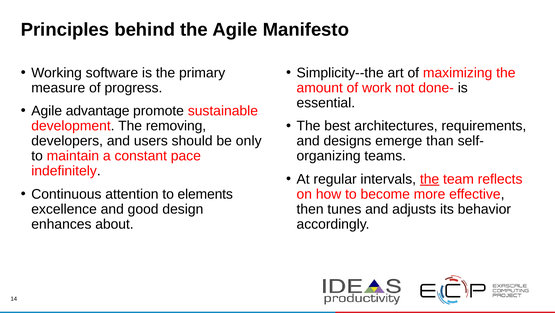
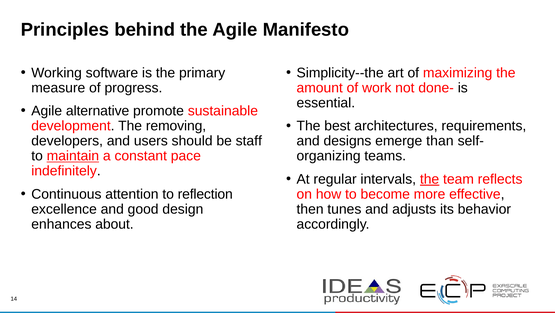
advantage: advantage -> alternative
only: only -> staff
maintain underline: none -> present
elements: elements -> reflection
